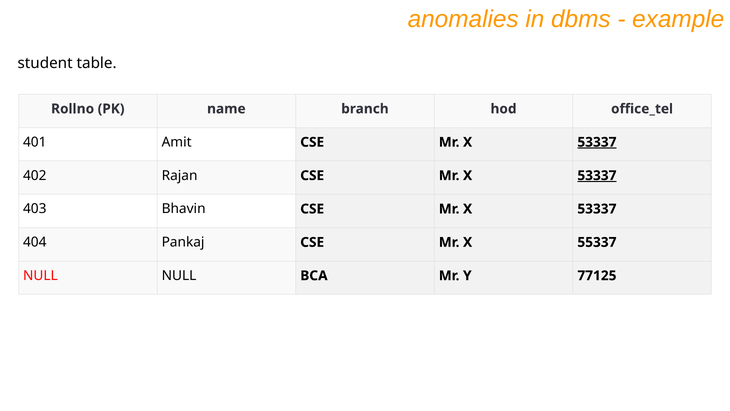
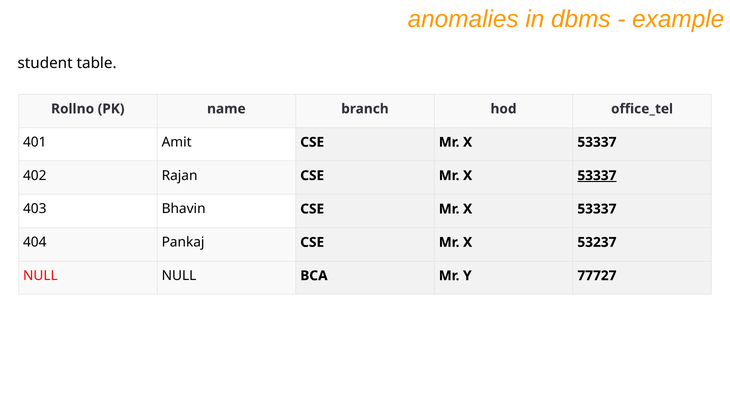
53337 at (597, 142) underline: present -> none
55337: 55337 -> 53237
77125: 77125 -> 77727
